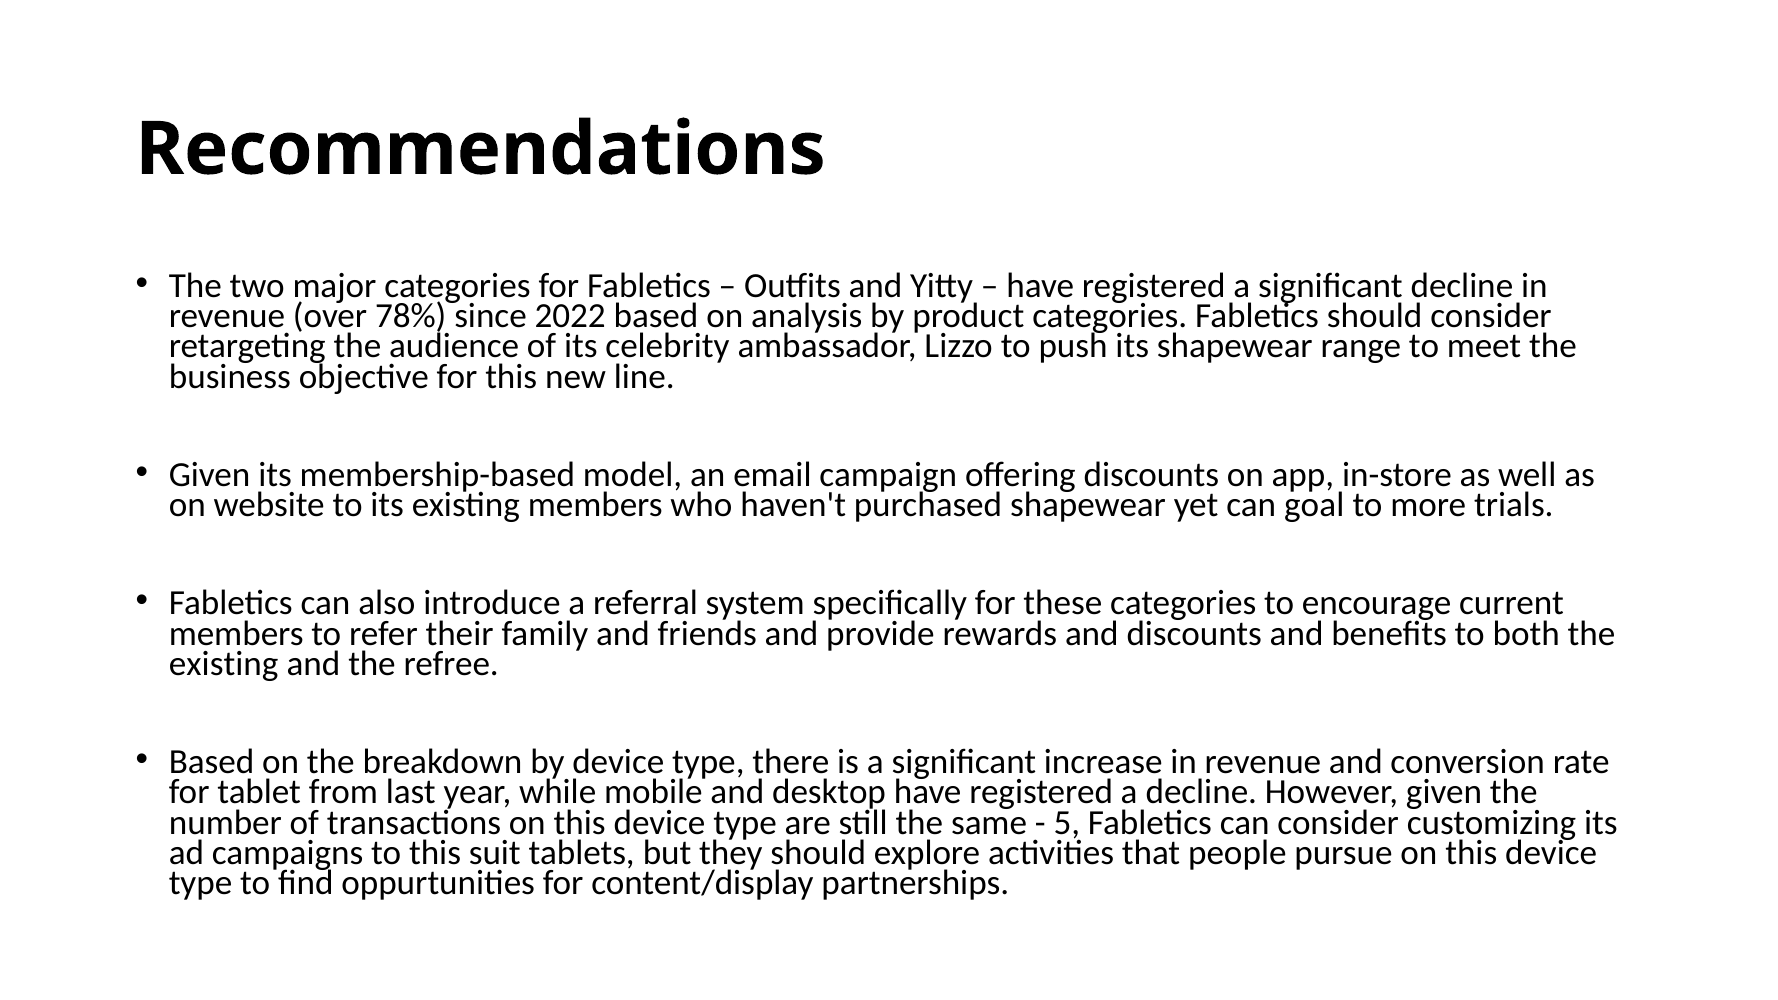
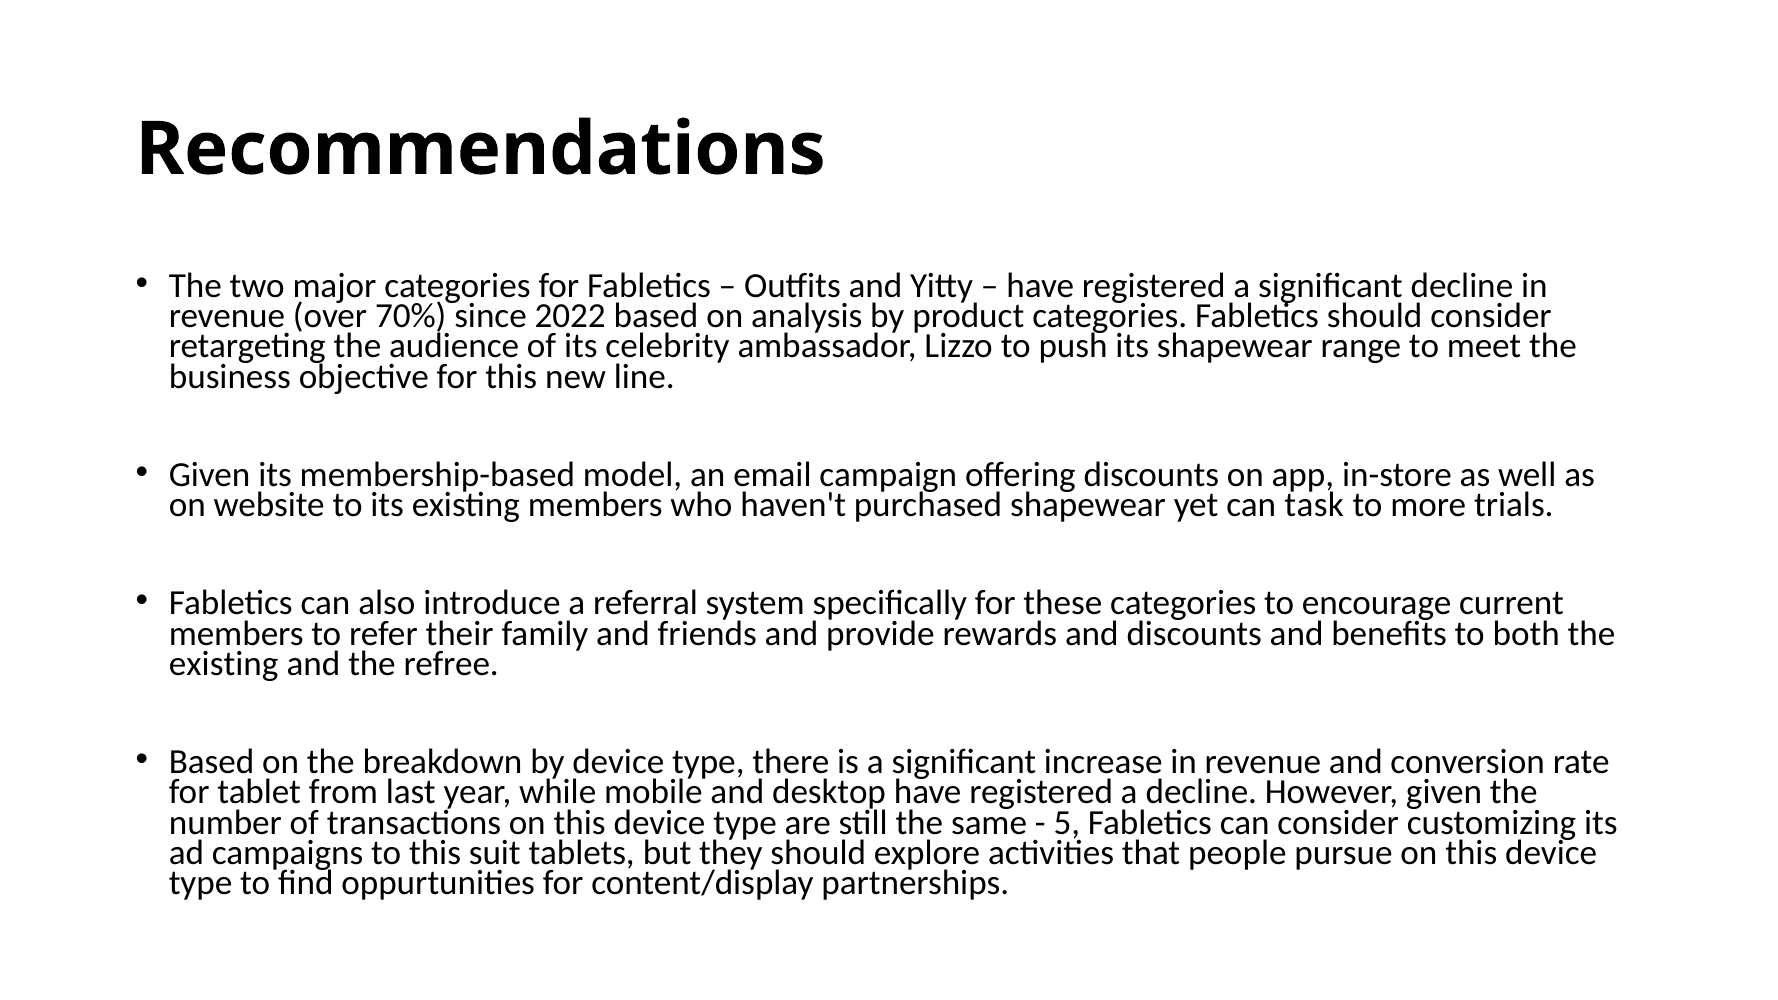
78%: 78% -> 70%
goal: goal -> task
